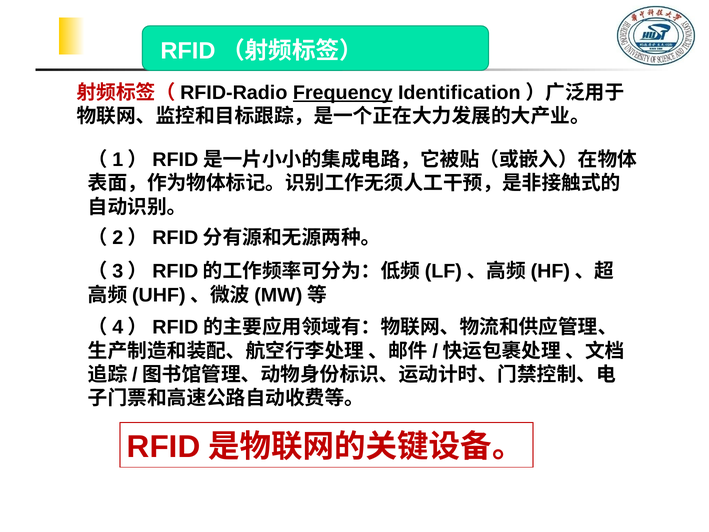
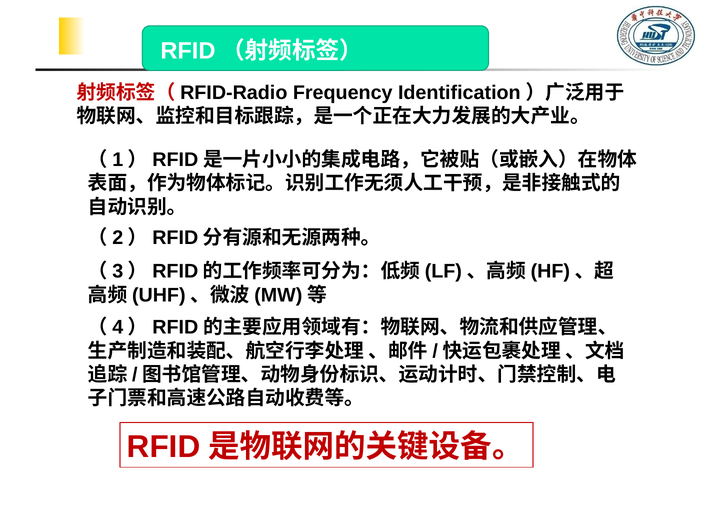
Frequency underline: present -> none
